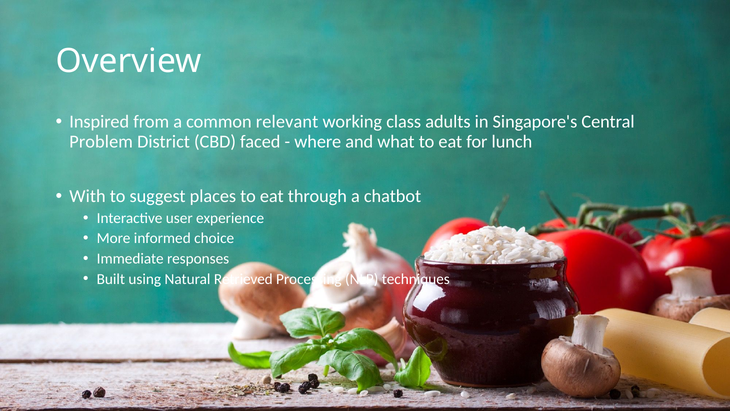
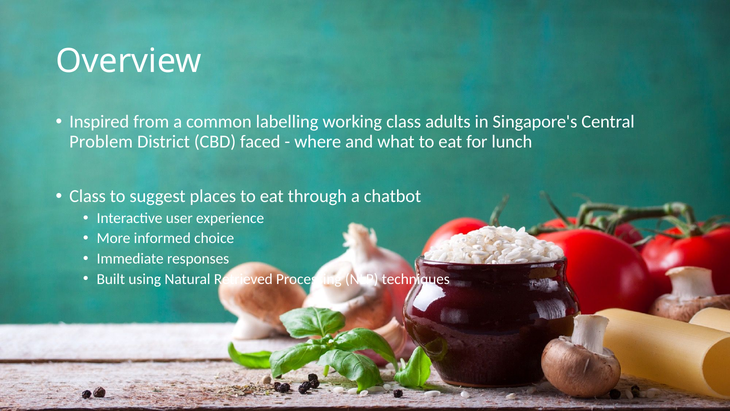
relevant: relevant -> labelling
With at (88, 196): With -> Class
